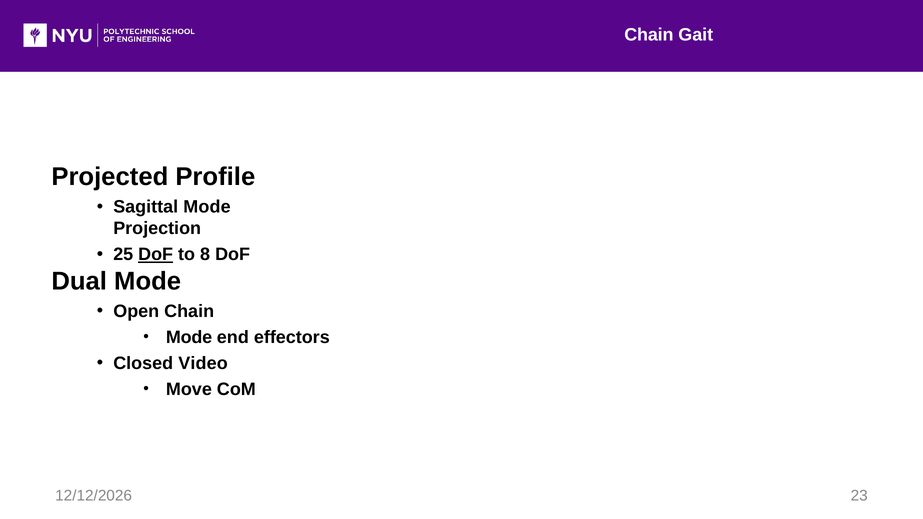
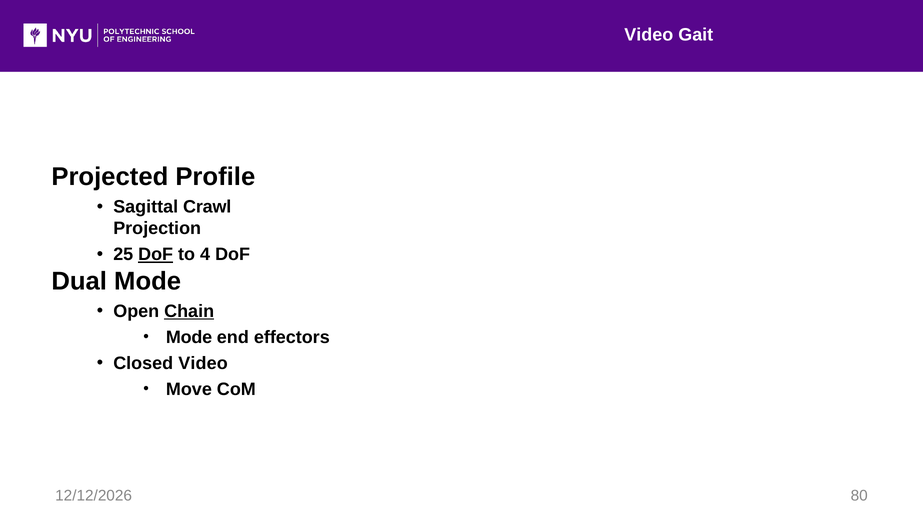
Chain at (649, 35): Chain -> Video
Sagittal Mode: Mode -> Crawl
8: 8 -> 4
Chain at (189, 312) underline: none -> present
23: 23 -> 80
